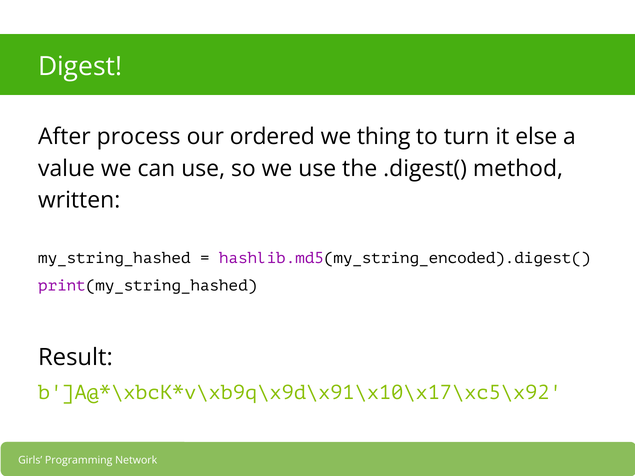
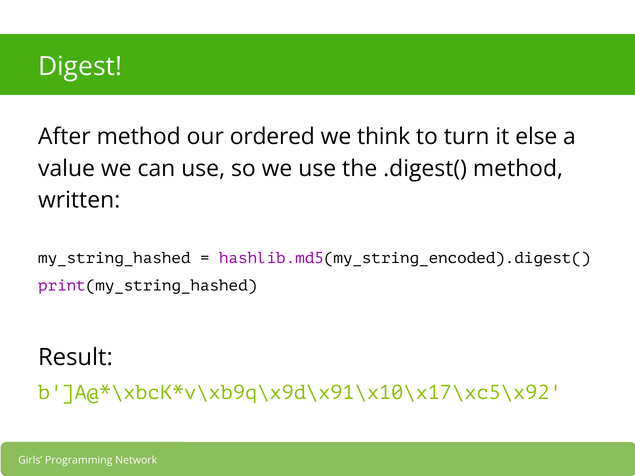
After process: process -> method
thing: thing -> think
